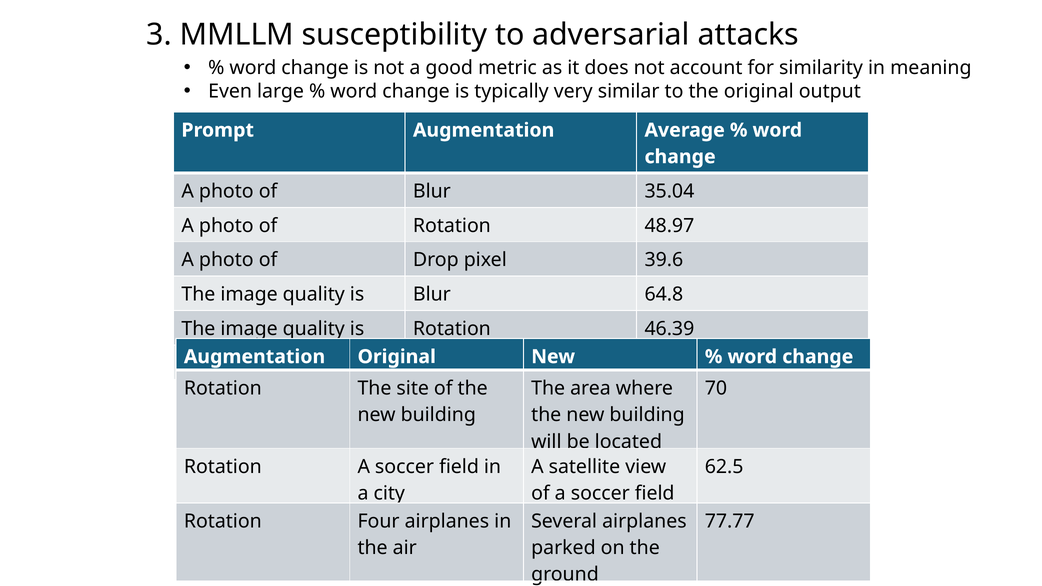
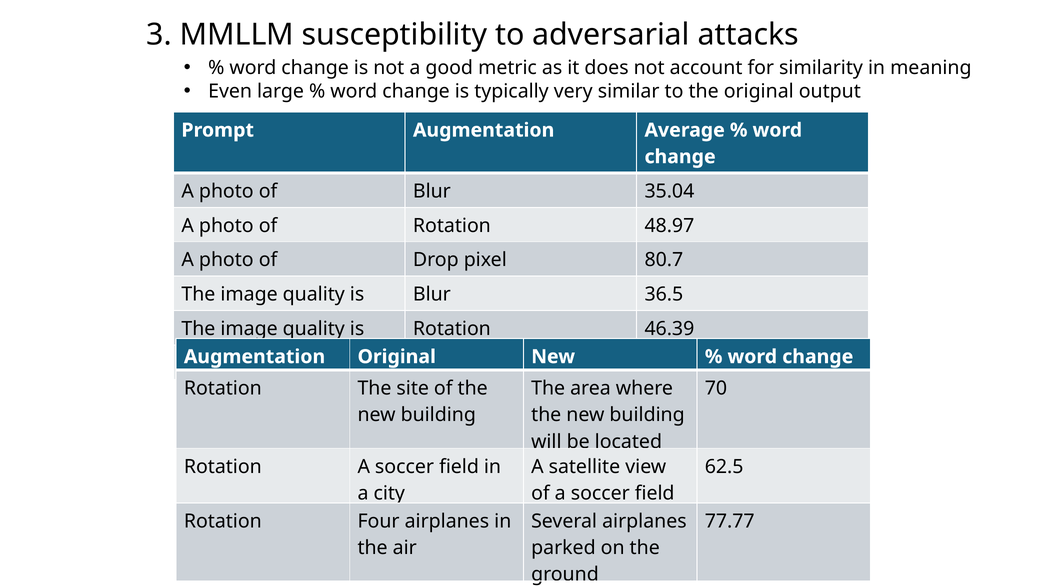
39.6: 39.6 -> 80.7
64.8: 64.8 -> 36.5
